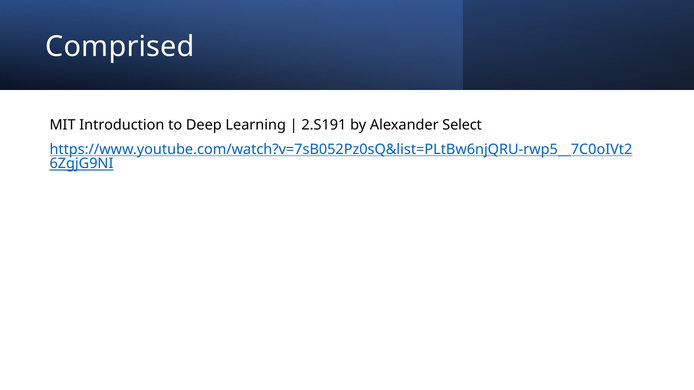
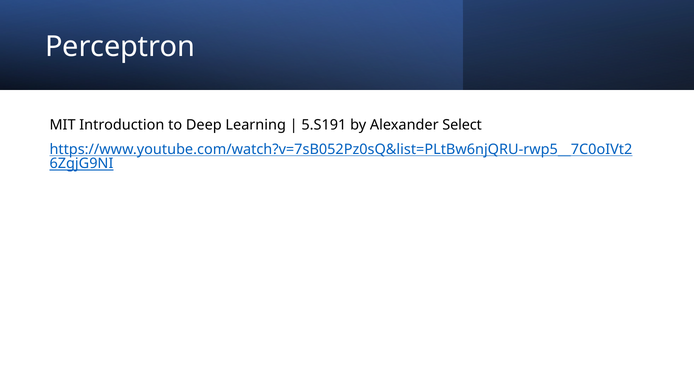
Comprised: Comprised -> Perceptron
2.S191: 2.S191 -> 5.S191
